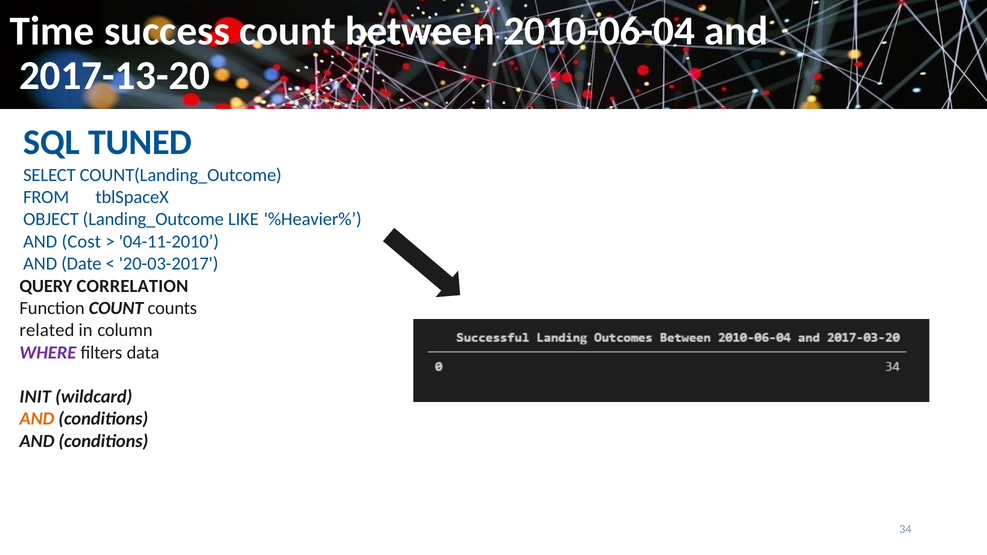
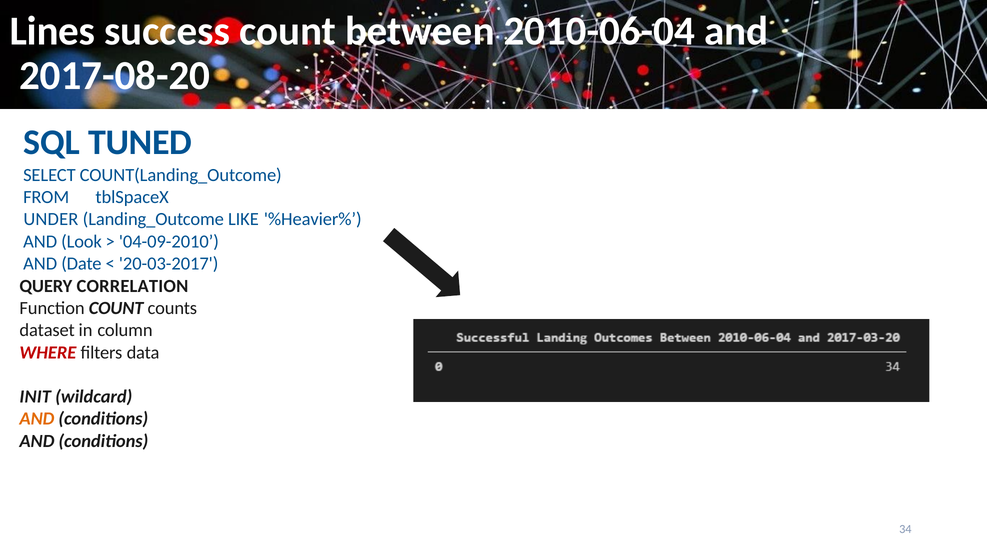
Time: Time -> Lines
2017-13-20: 2017-13-20 -> 2017-08-20
OBJECT: OBJECT -> UNDER
Cost: Cost -> Look
04-11-2010: 04-11-2010 -> 04-09-2010
related: related -> dataset
WHERE colour: purple -> red
